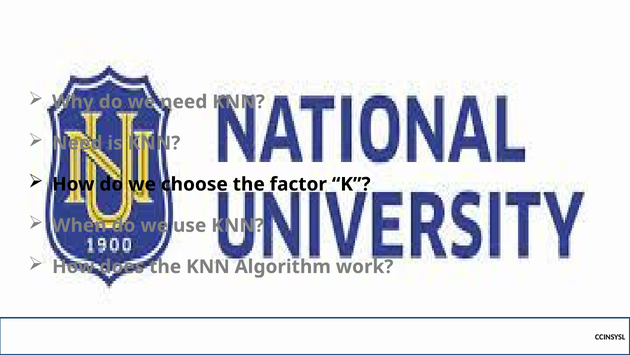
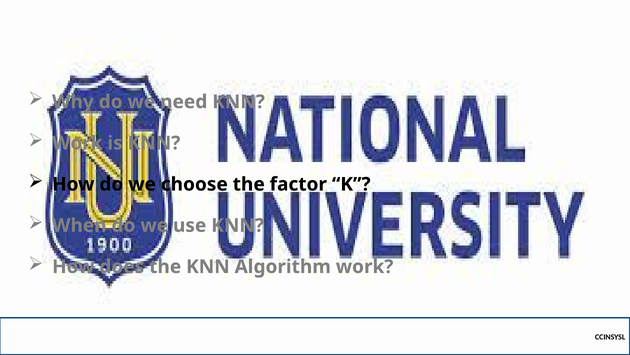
Need at (77, 143): Need -> Work
